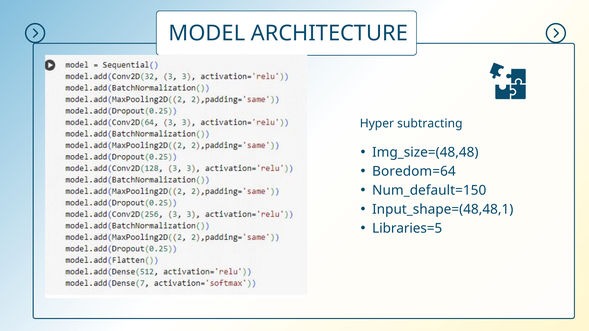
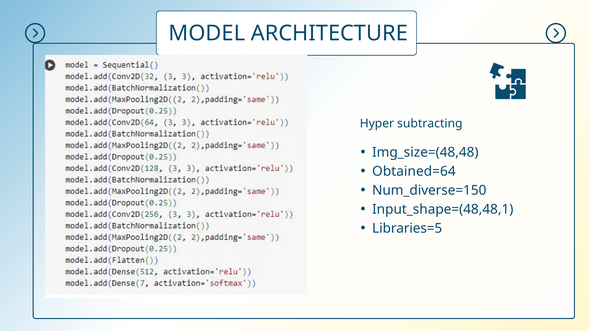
Boredom=64: Boredom=64 -> Obtained=64
Num_default=150: Num_default=150 -> Num_diverse=150
